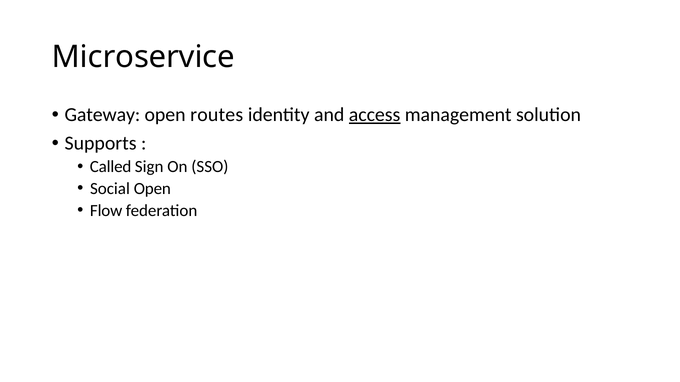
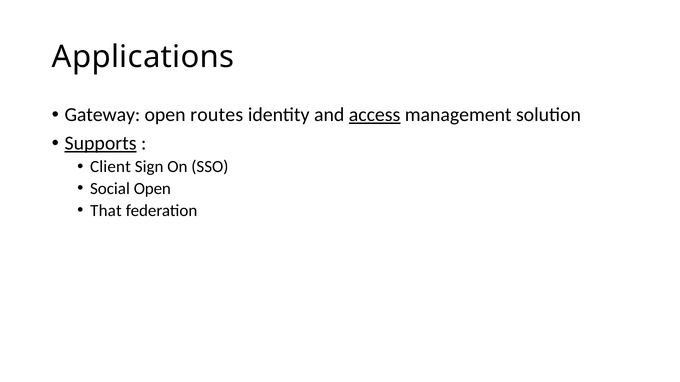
Microservice: Microservice -> Applications
Supports underline: none -> present
Called: Called -> Client
Flow: Flow -> That
